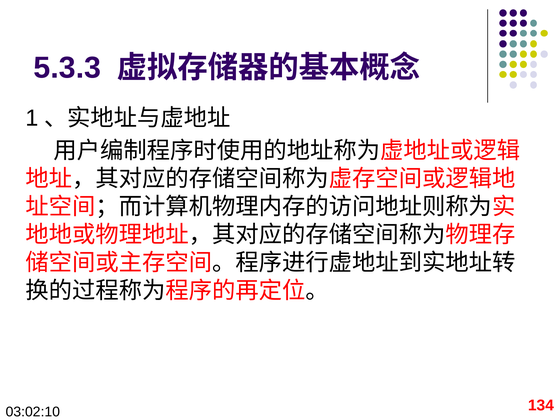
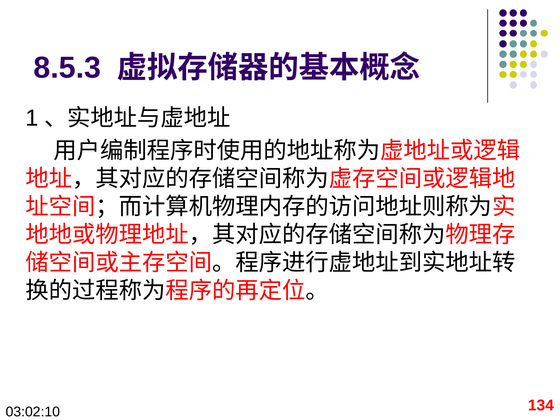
5.3.3: 5.3.3 -> 8.5.3
